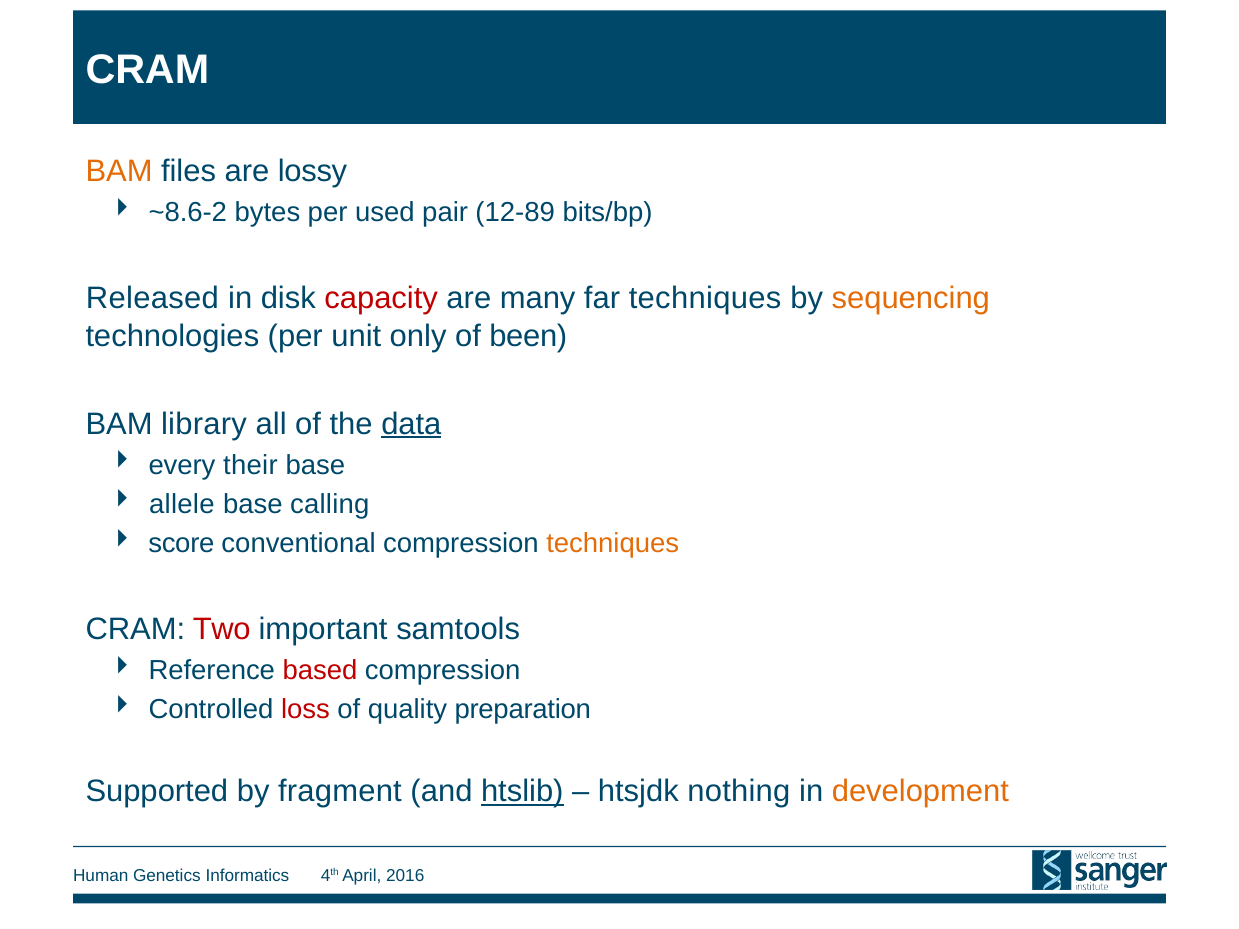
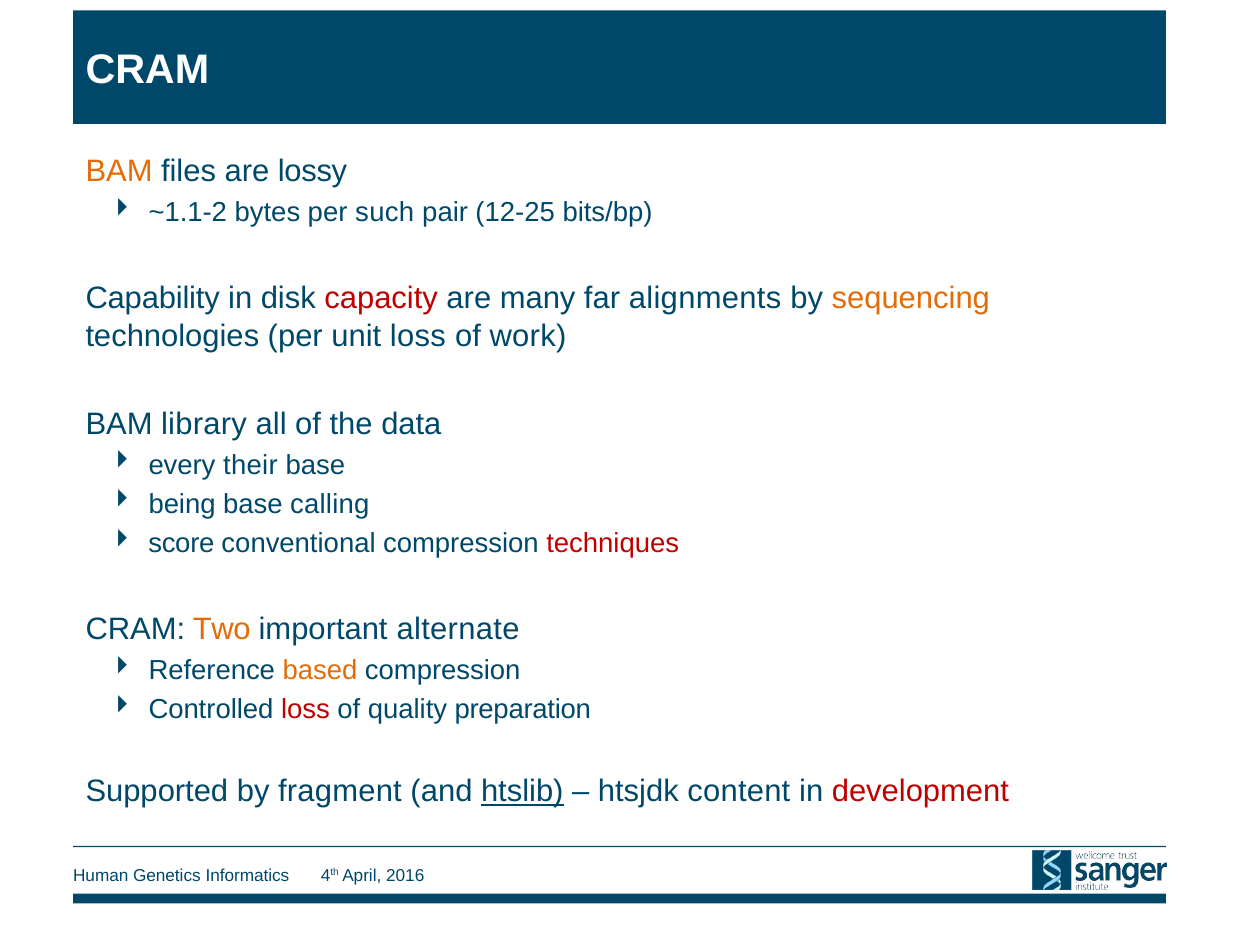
~8.6-2: ~8.6-2 -> ~1.1-2
used: used -> such
12-89: 12-89 -> 12-25
Released: Released -> Capability
far techniques: techniques -> alignments
unit only: only -> loss
been: been -> work
data underline: present -> none
allele: allele -> being
techniques at (613, 544) colour: orange -> red
Two colour: red -> orange
samtools: samtools -> alternate
based colour: red -> orange
nothing: nothing -> content
development colour: orange -> red
